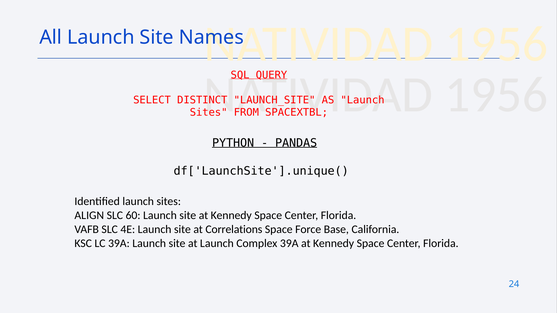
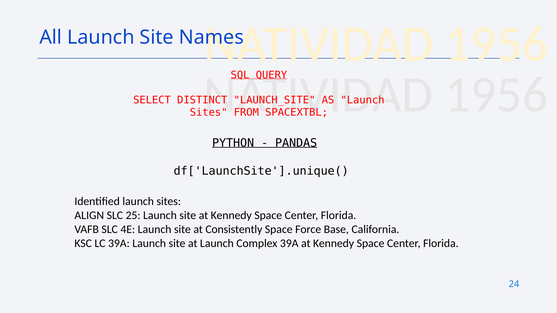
60: 60 -> 25
Correlations: Correlations -> Consistently
